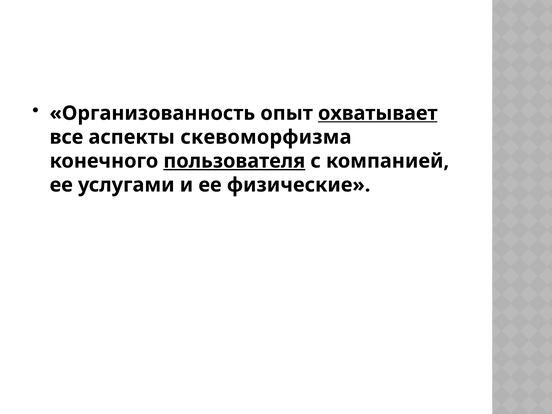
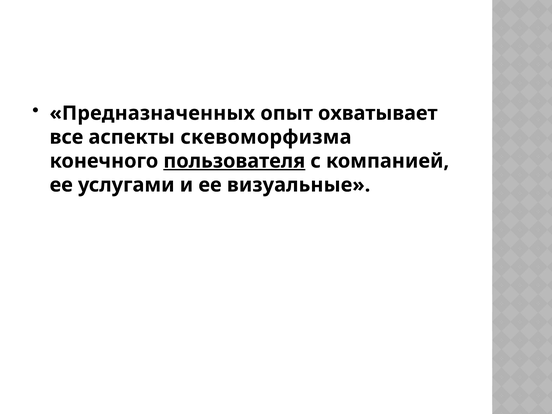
Организованность: Организованность -> Предназначенных
охватывает underline: present -> none
физические: физические -> визуальные
